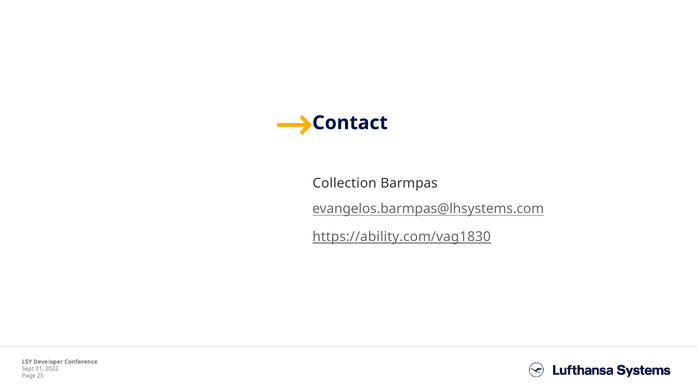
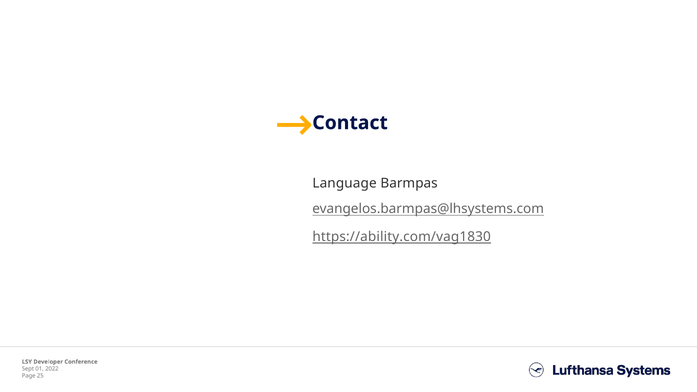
Collection: Collection -> Language
